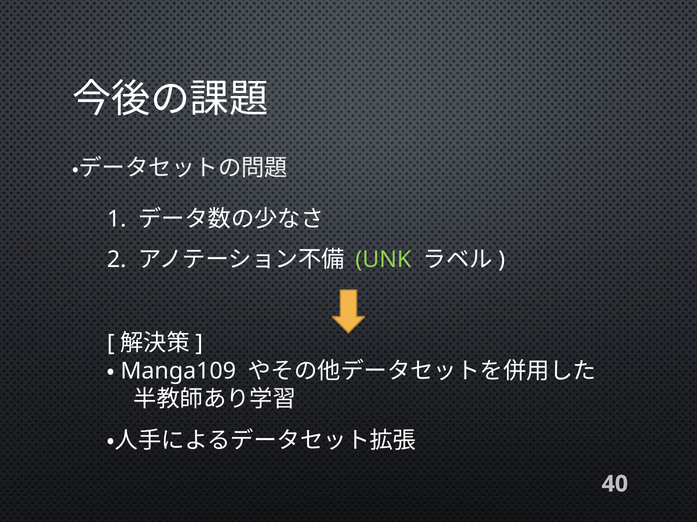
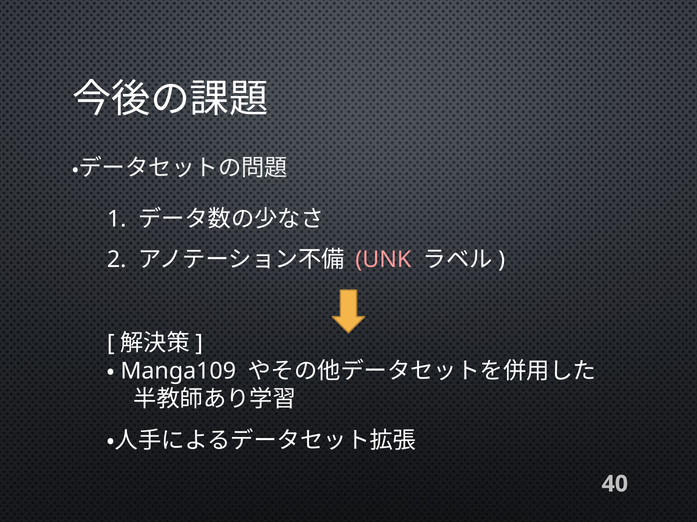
UNK colour: light green -> pink
